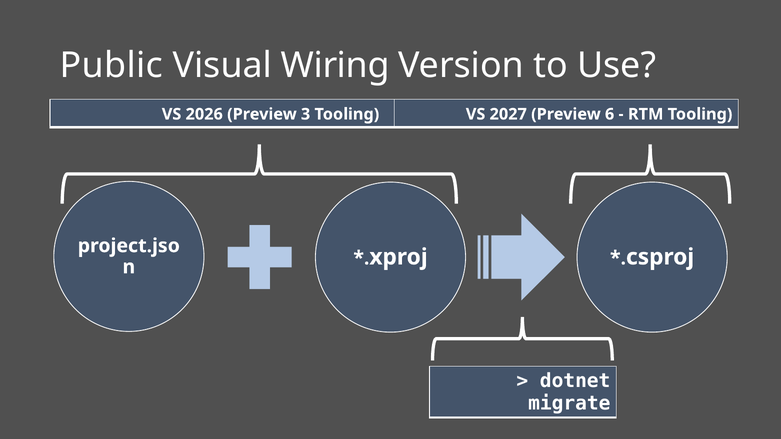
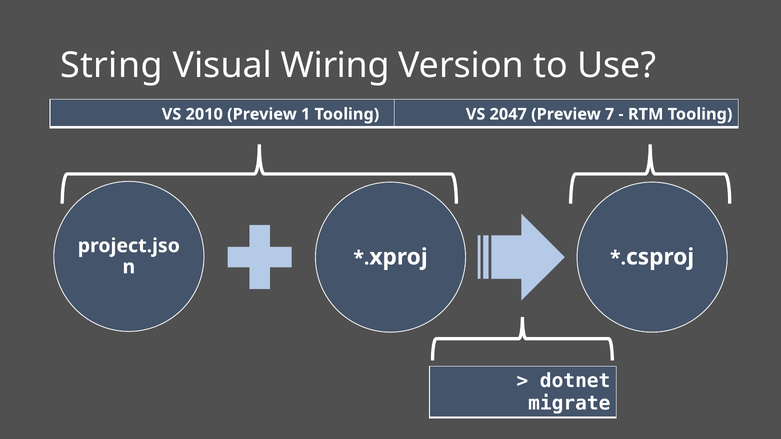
Public: Public -> String
2026: 2026 -> 2010
3: 3 -> 1
2027: 2027 -> 2047
6: 6 -> 7
